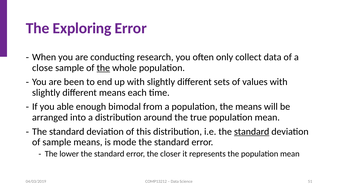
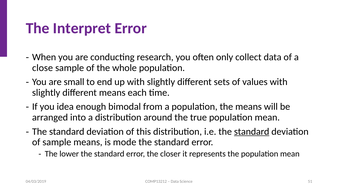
Exploring: Exploring -> Interpret
the at (103, 68) underline: present -> none
been: been -> small
able: able -> idea
